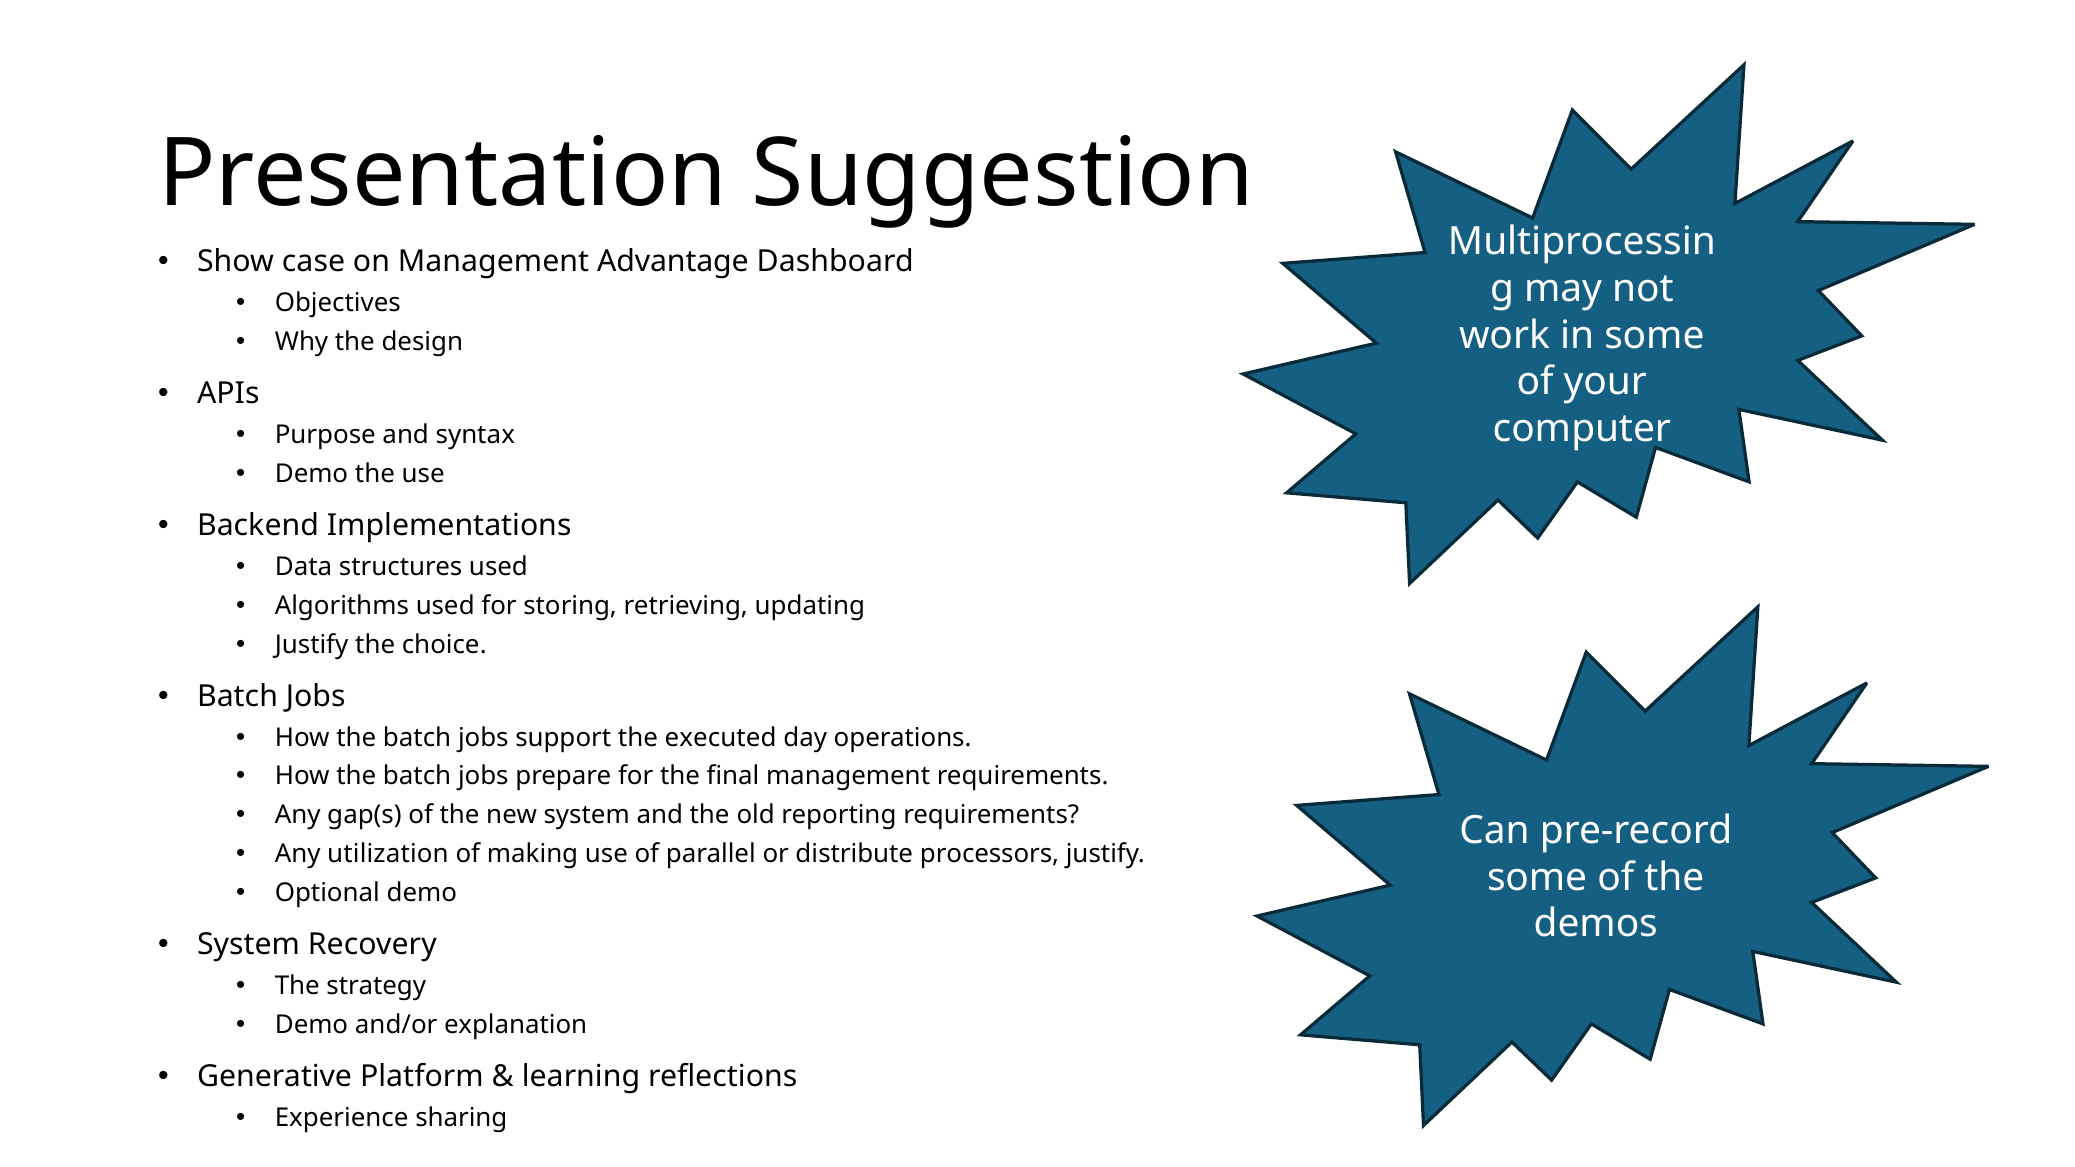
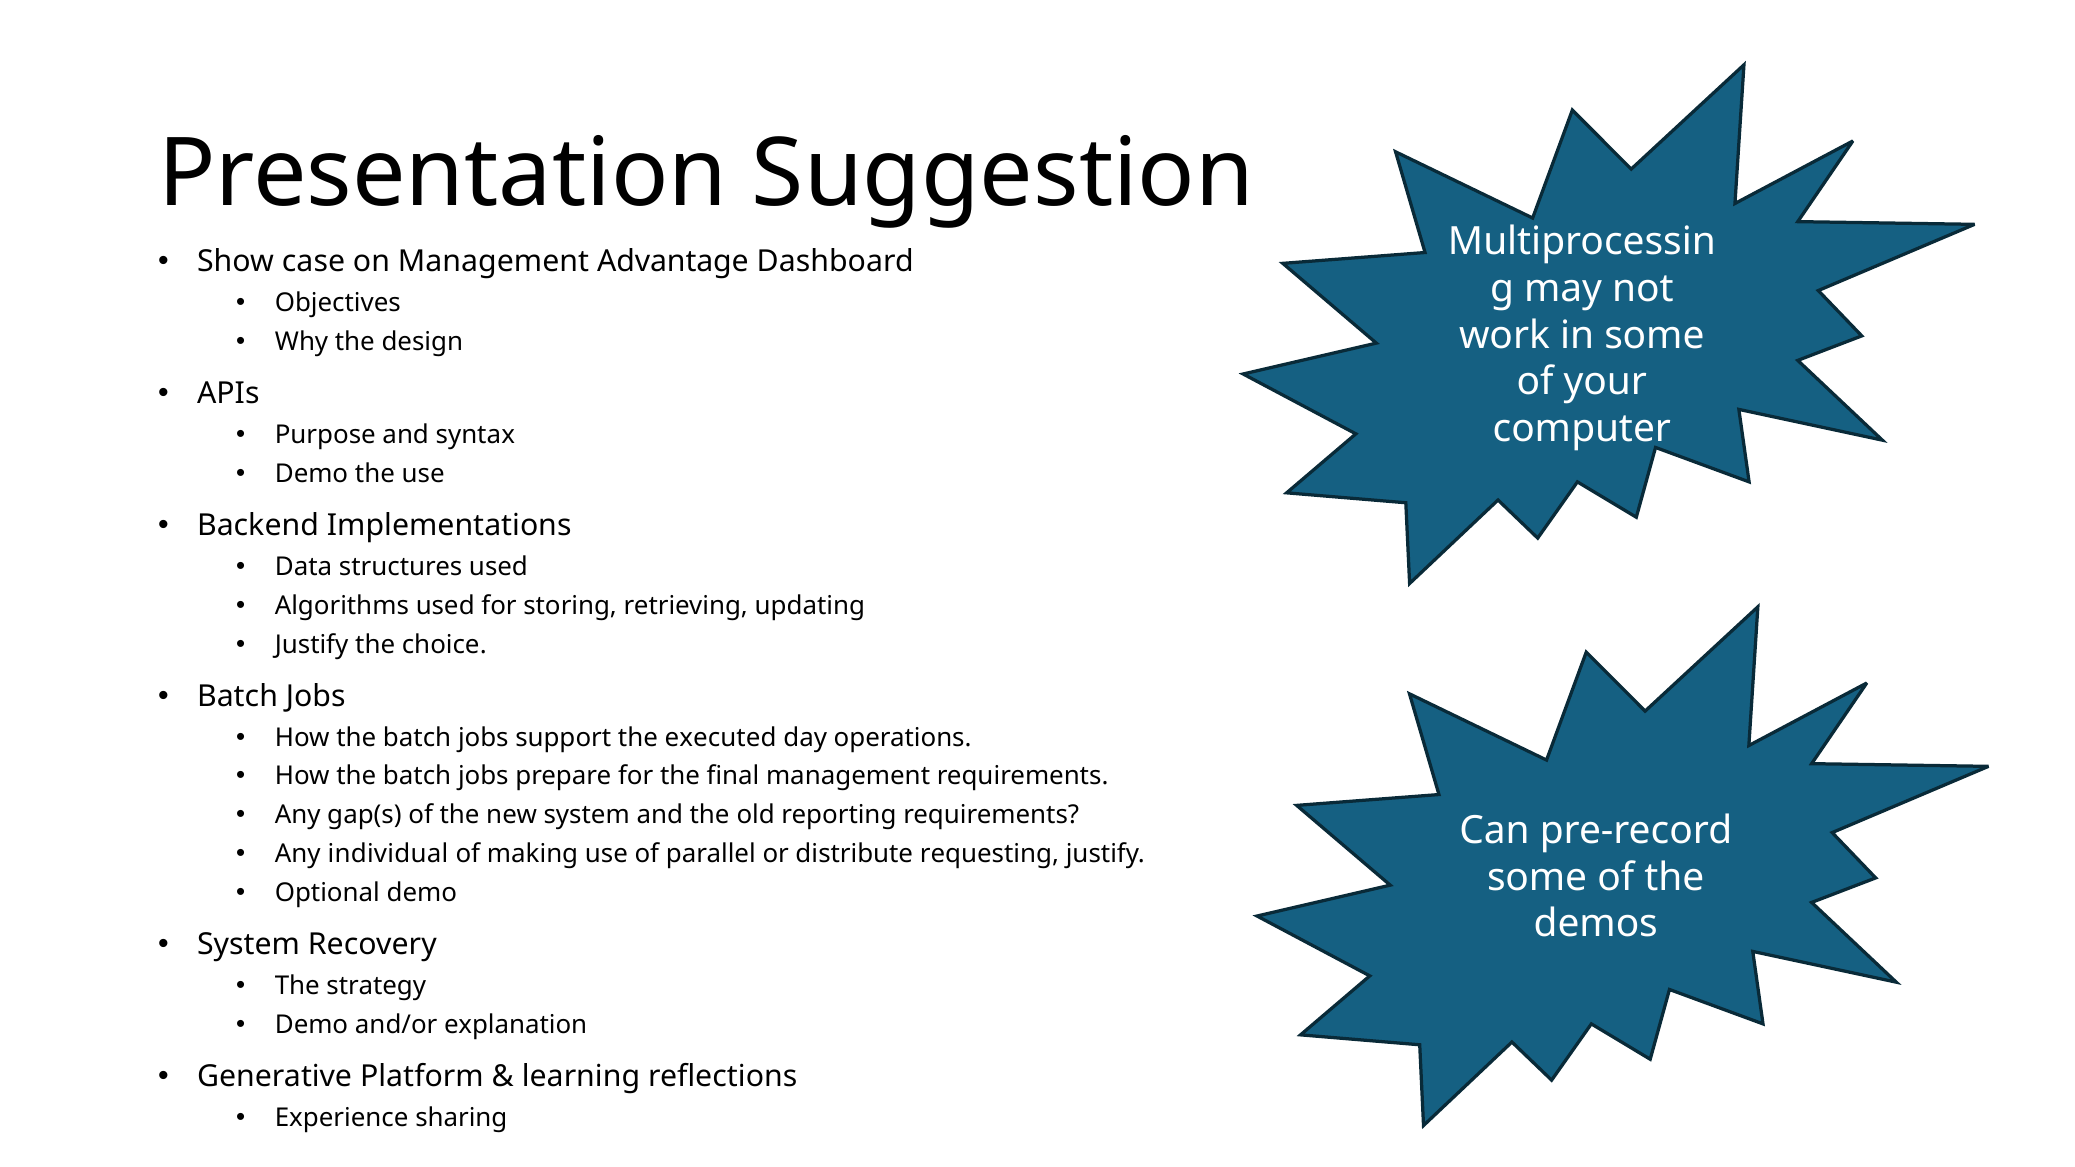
utilization: utilization -> individual
processors: processors -> requesting
